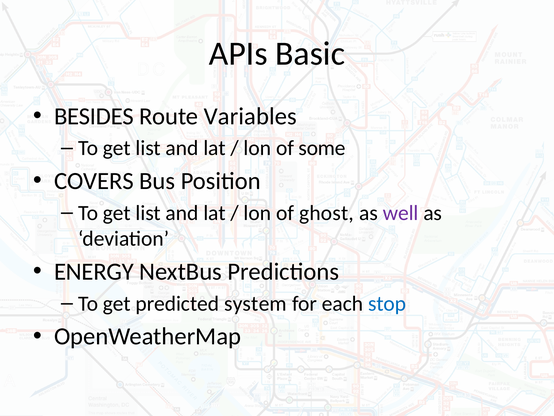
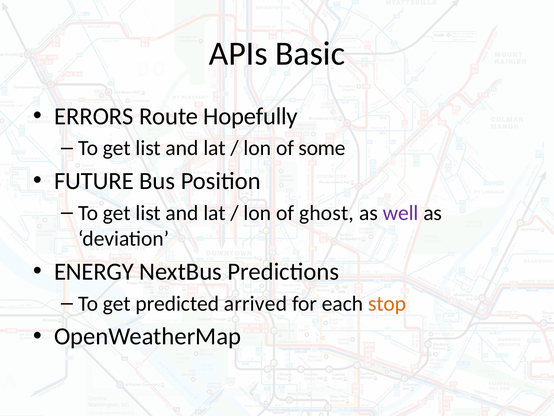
BESIDES: BESIDES -> ERRORS
Variables: Variables -> Hopefully
COVERS: COVERS -> FUTURE
system: system -> arrived
stop colour: blue -> orange
